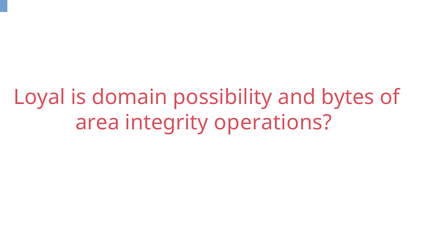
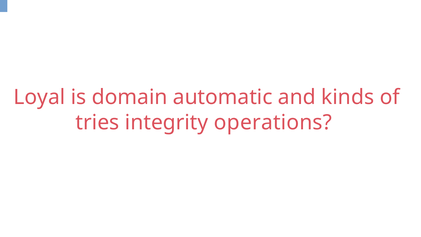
possibility: possibility -> automatic
bytes: bytes -> kinds
area: area -> tries
